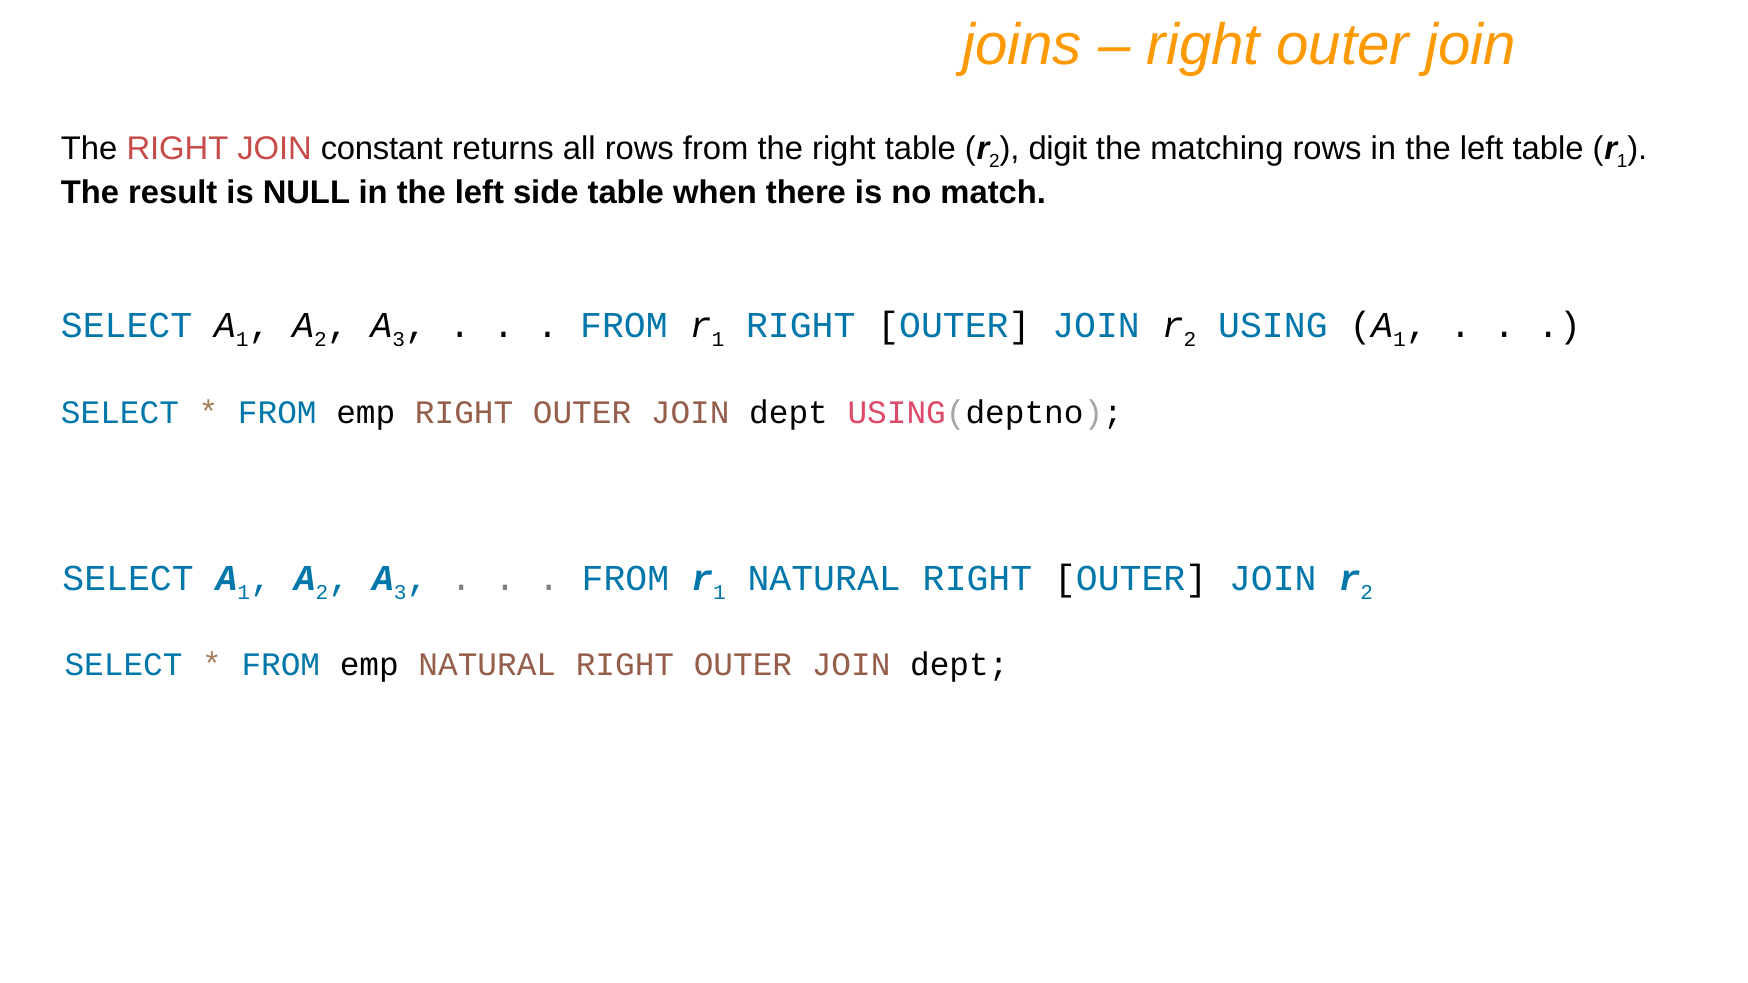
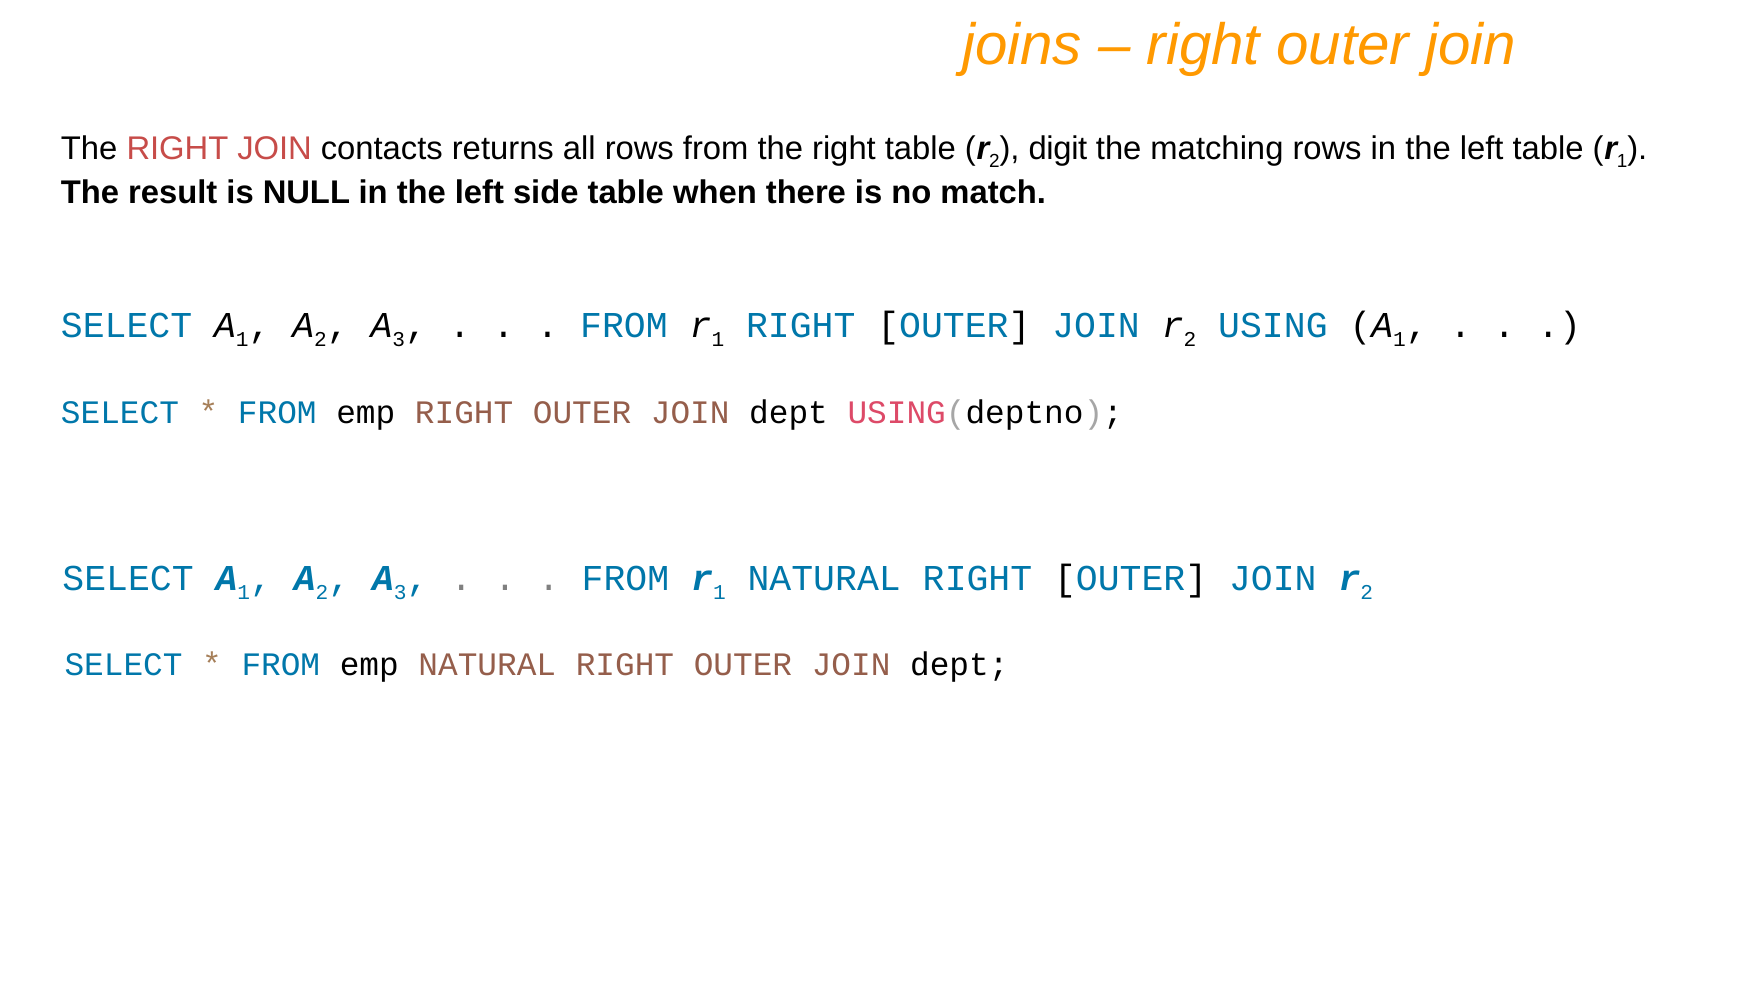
constant: constant -> contacts
